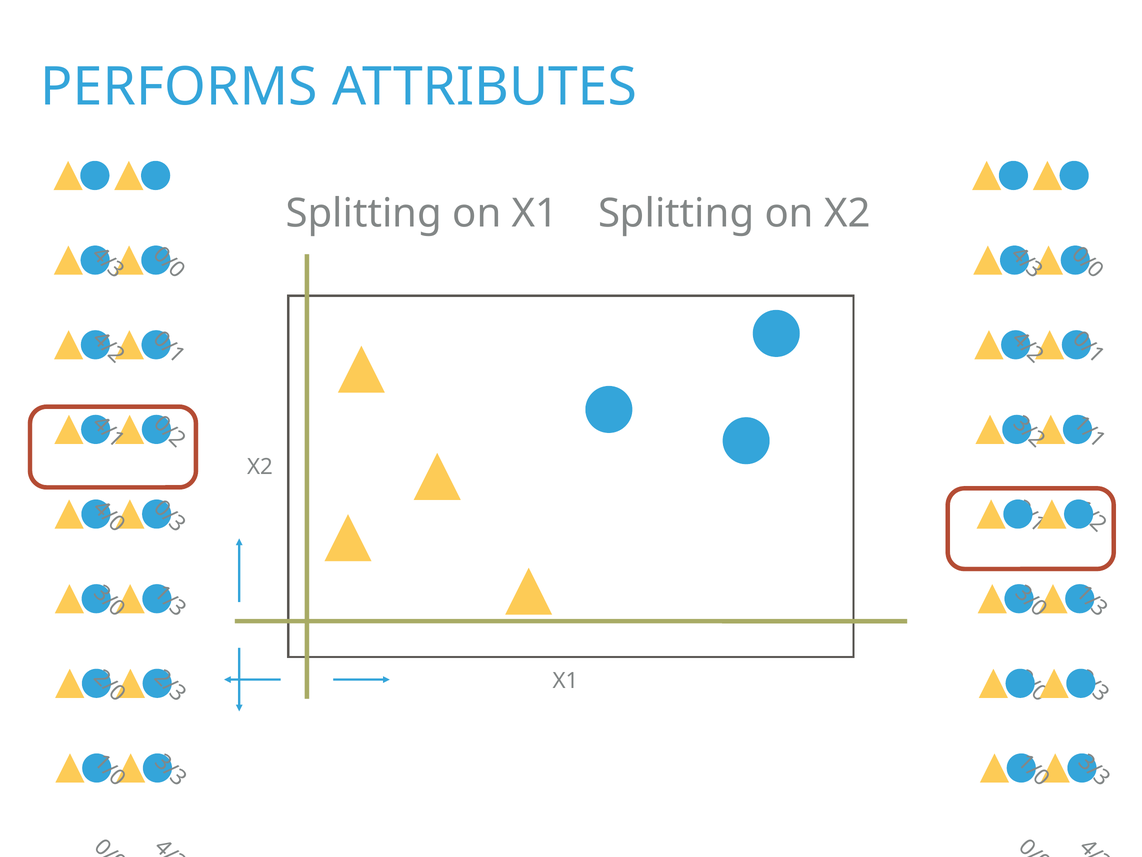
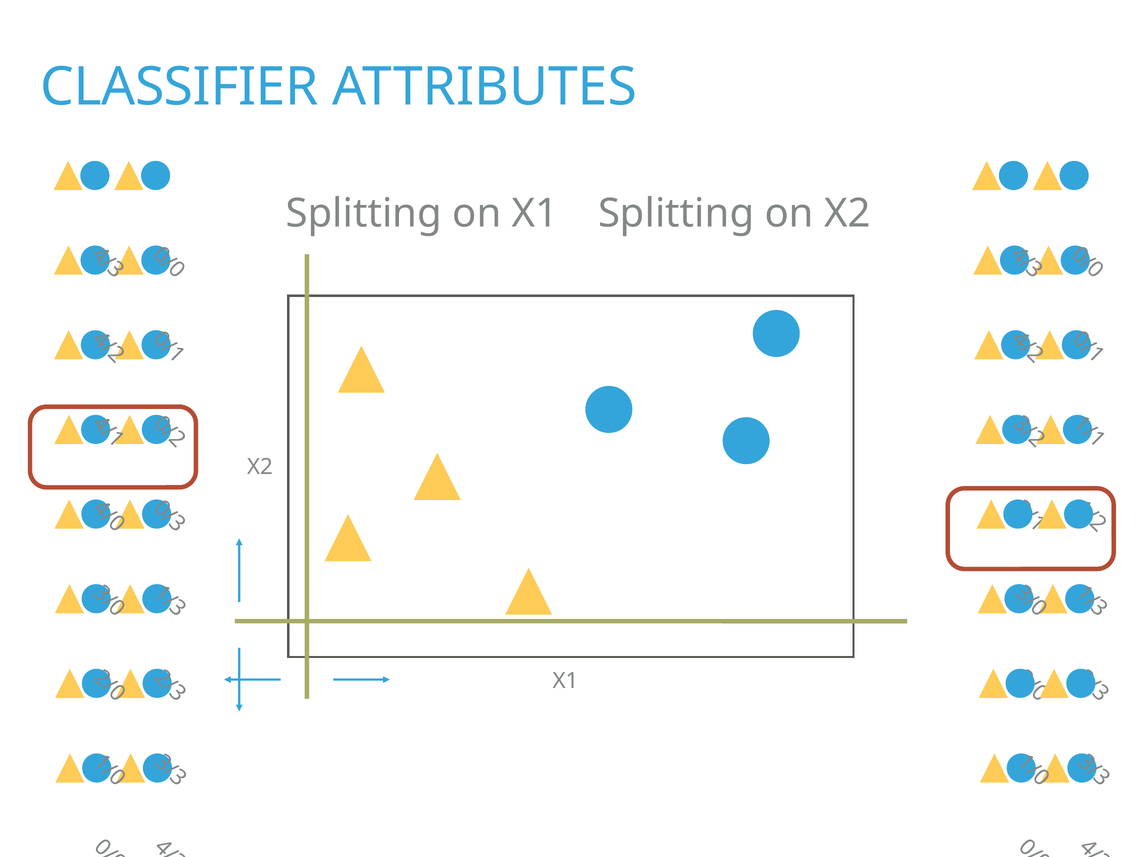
PERFORMS: PERFORMS -> CLASSIFIER
